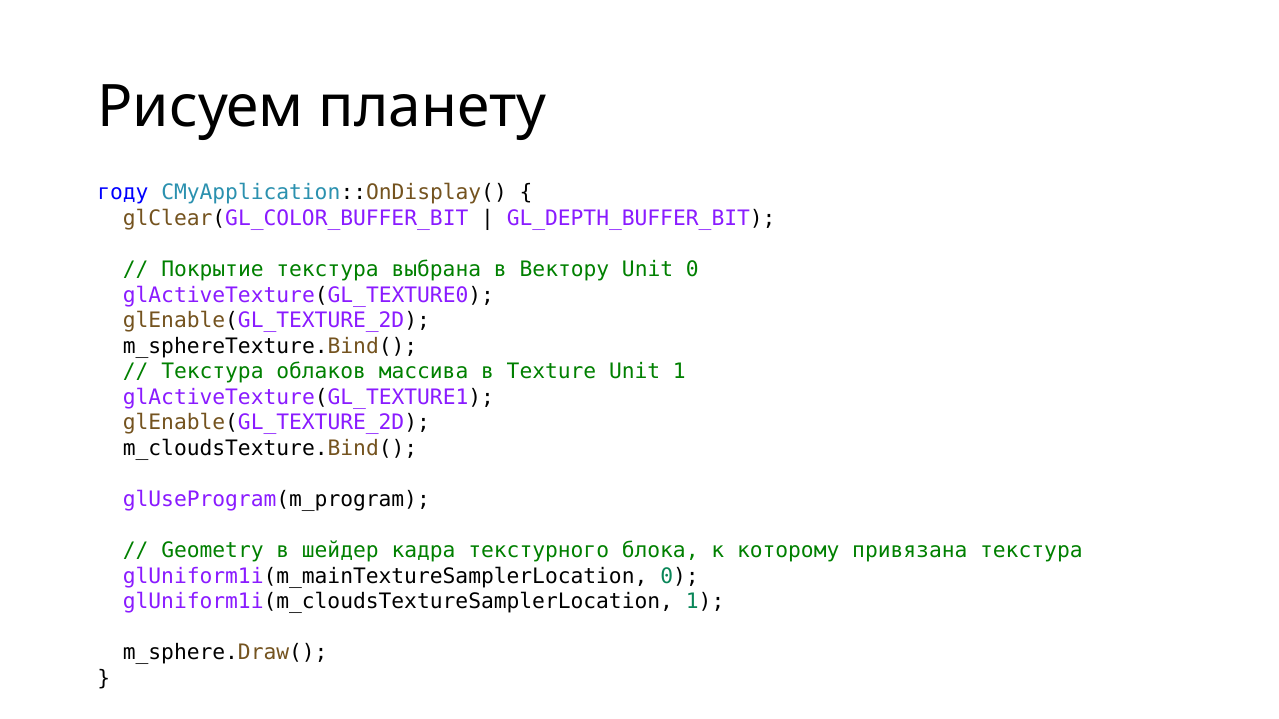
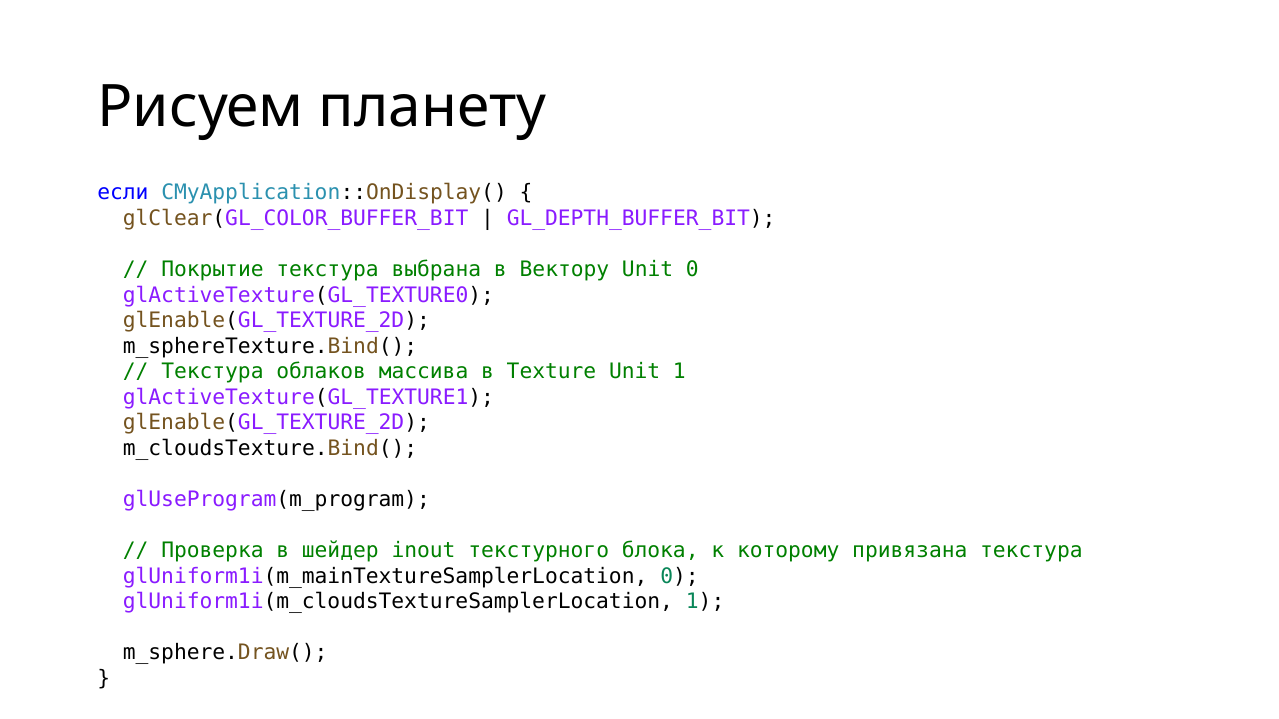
году: году -> если
Geometry: Geometry -> Проверка
кадра: кадра -> inout
